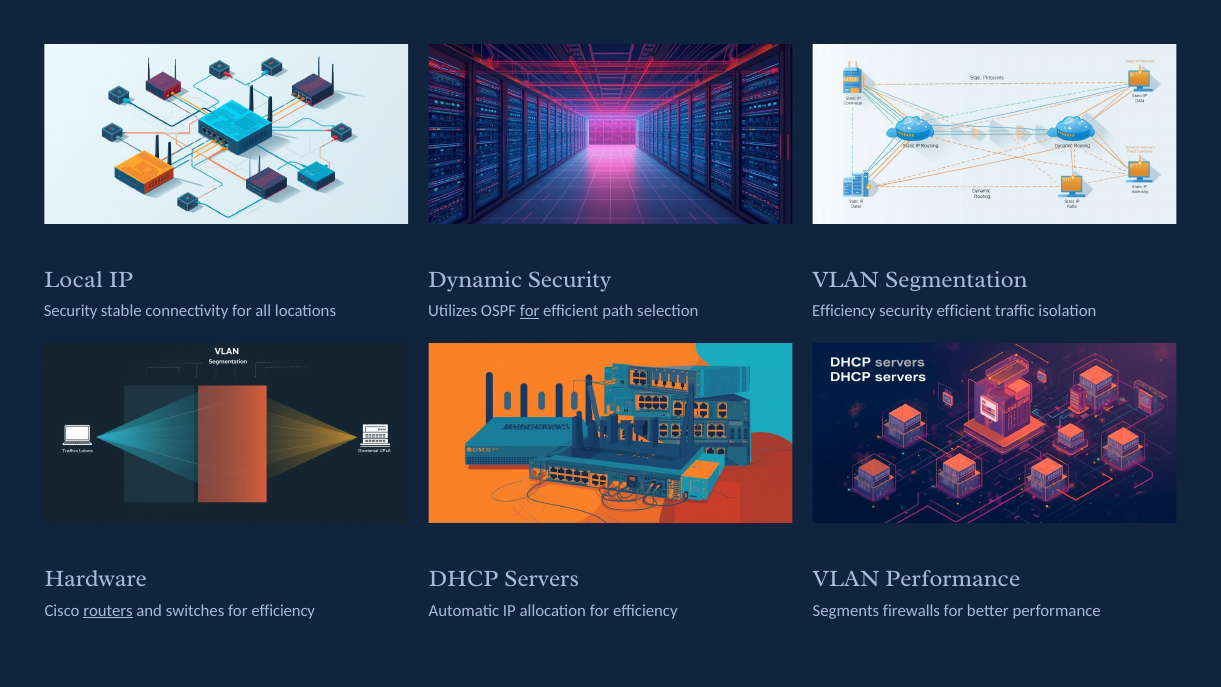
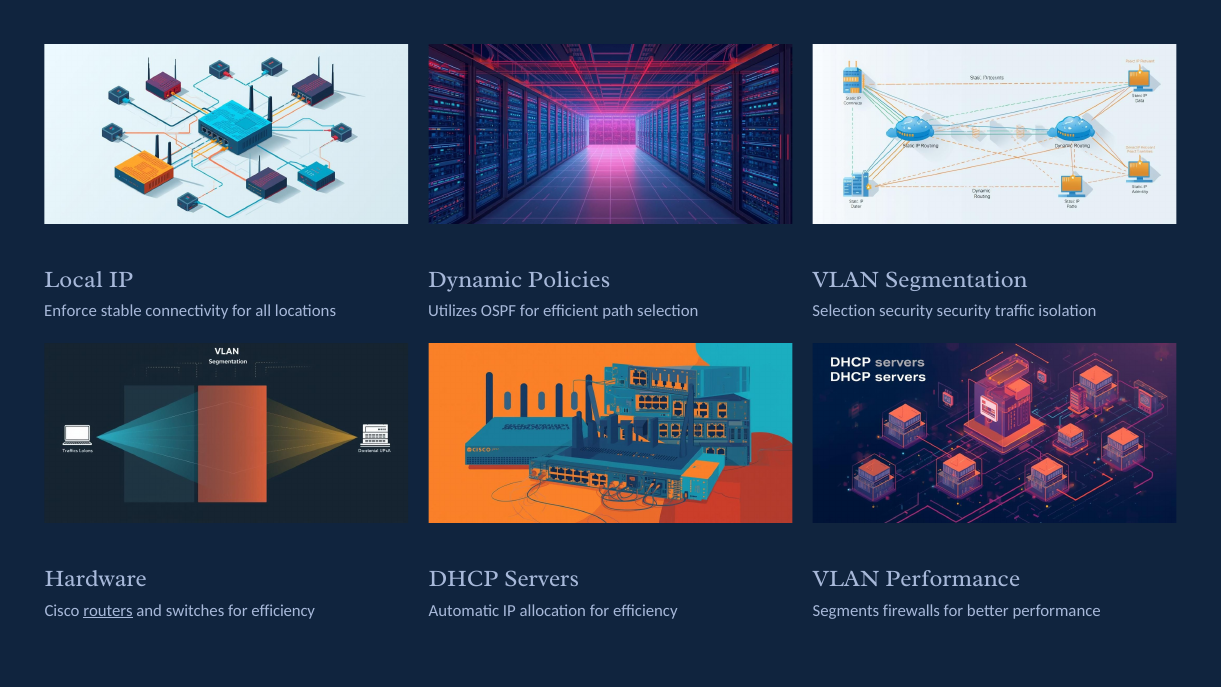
Dynamic Security: Security -> Policies
Security at (71, 311): Security -> Enforce
for at (530, 311) underline: present -> none
Efficiency at (844, 311): Efficiency -> Selection
security efficient: efficient -> security
